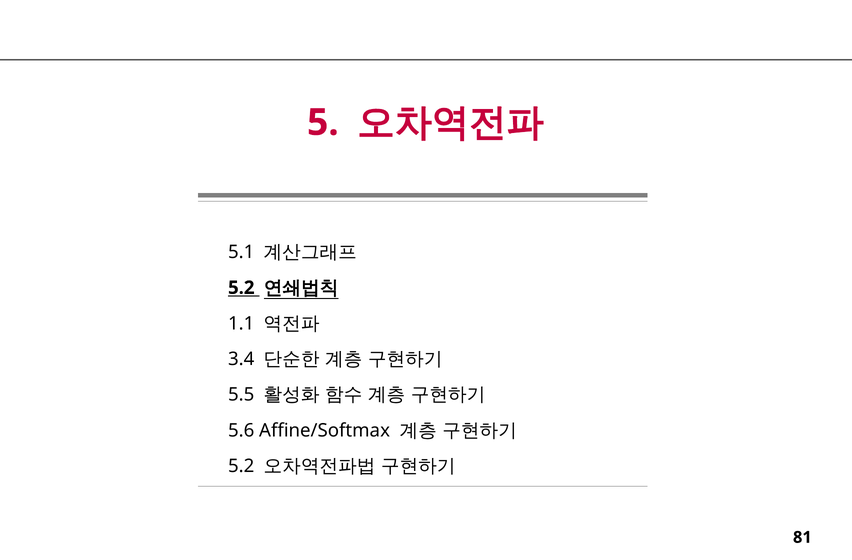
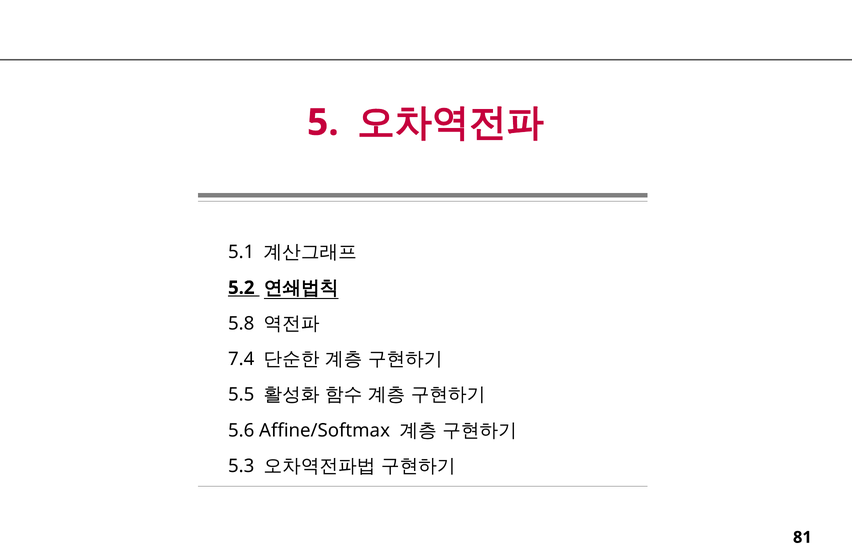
1.1: 1.1 -> 5.8
3.4: 3.4 -> 7.4
5.2 at (241, 466): 5.2 -> 5.3
